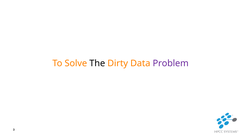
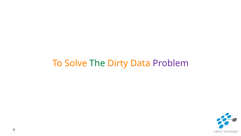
The colour: black -> green
